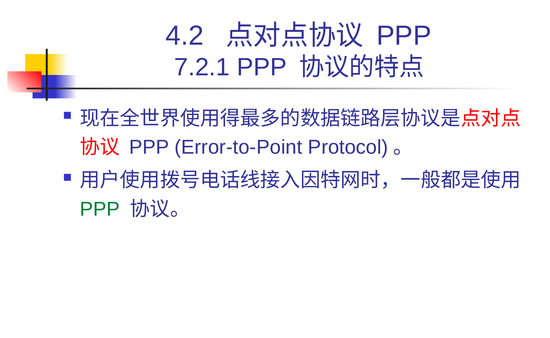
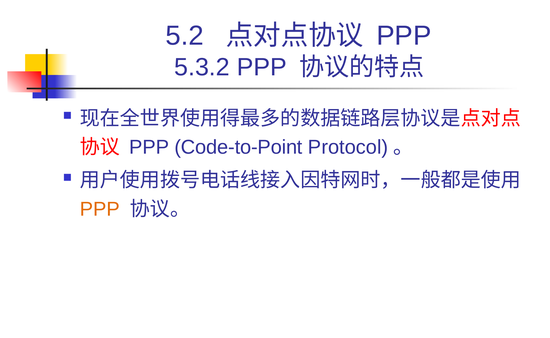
4.2: 4.2 -> 5.2
7.2.1: 7.2.1 -> 5.3.2
Error-to-Point: Error-to-Point -> Code-to-Point
PPP at (100, 209) colour: green -> orange
